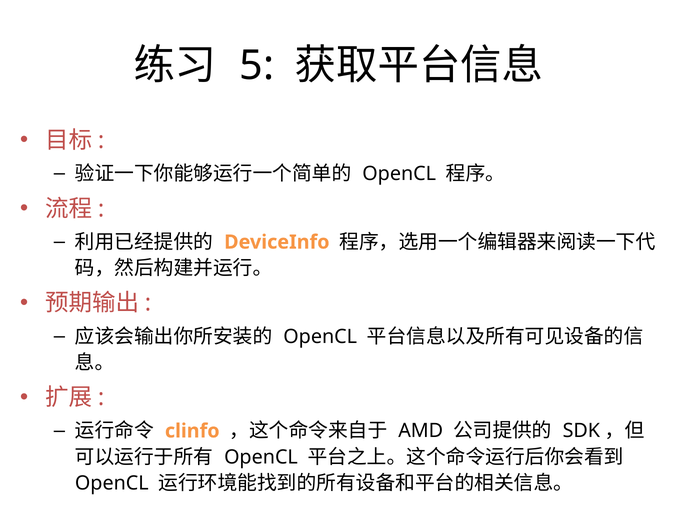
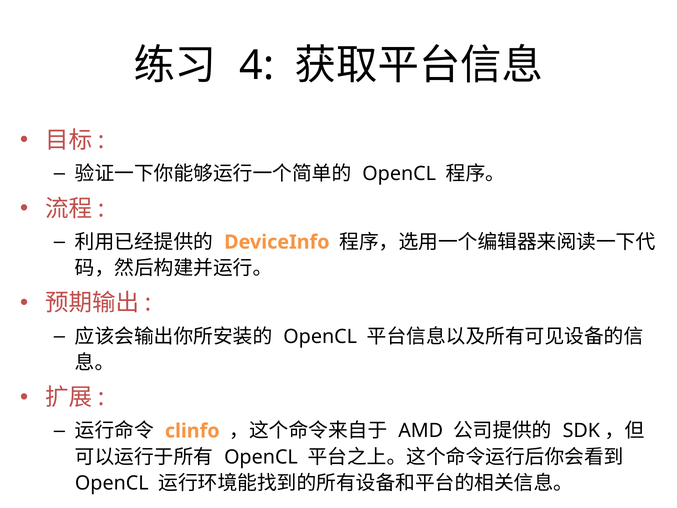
5: 5 -> 4
